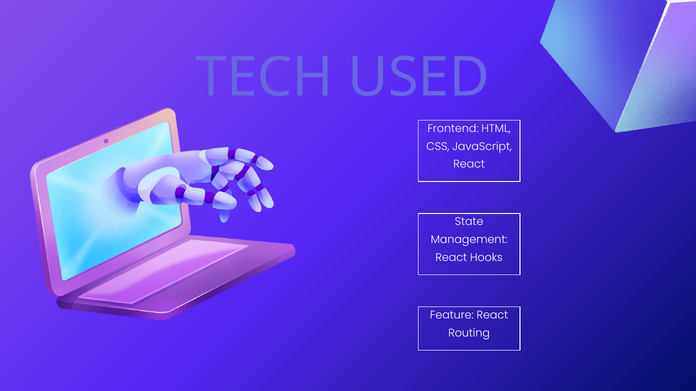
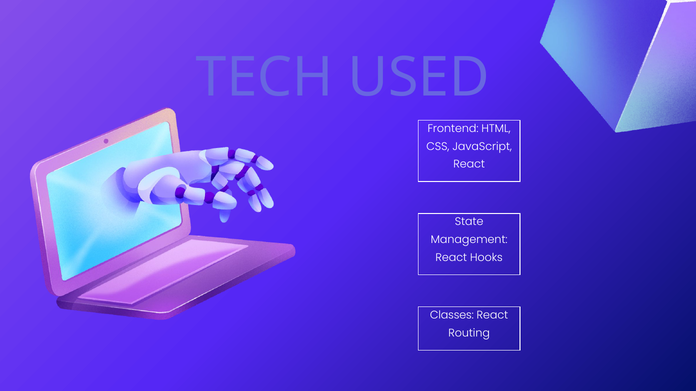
Feature: Feature -> Classes
